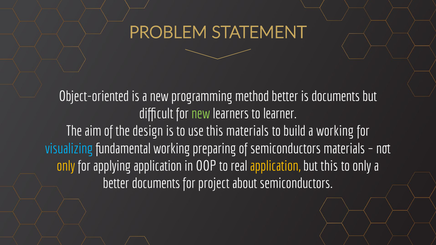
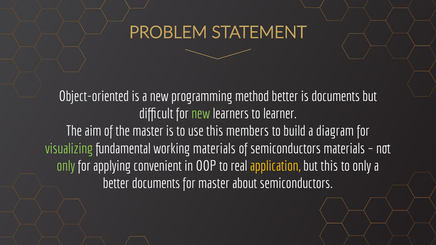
the design: design -> master
this materials: materials -> members
a working: working -> diagram
visualizing colour: light blue -> light green
working preparing: preparing -> materials
only at (66, 166) colour: yellow -> light green
applying application: application -> convenient
for project: project -> master
